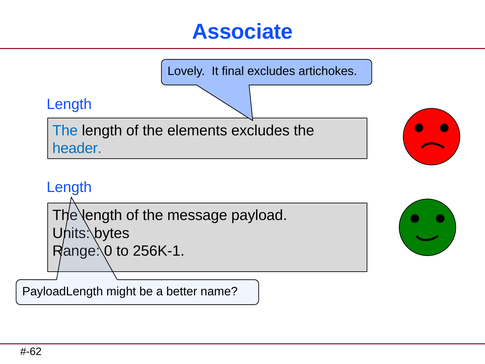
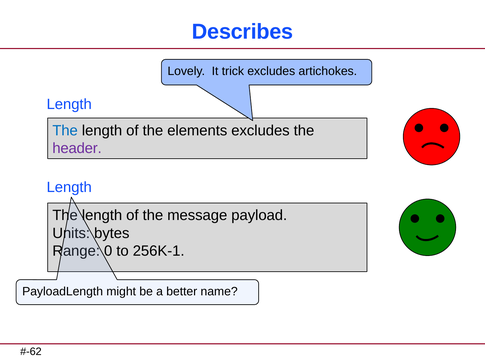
Associate: Associate -> Describes
final: final -> trick
header colour: blue -> purple
